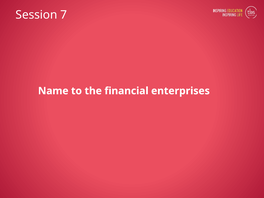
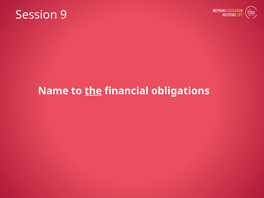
7: 7 -> 9
the underline: none -> present
enterprises: enterprises -> obligations
